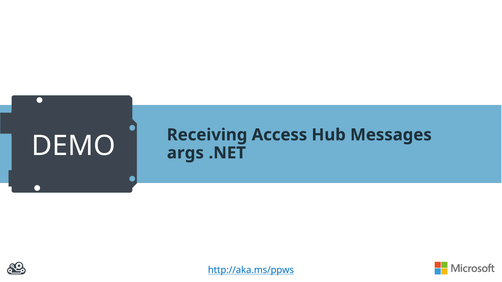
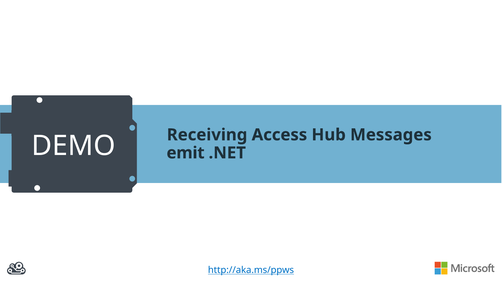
args: args -> emit
